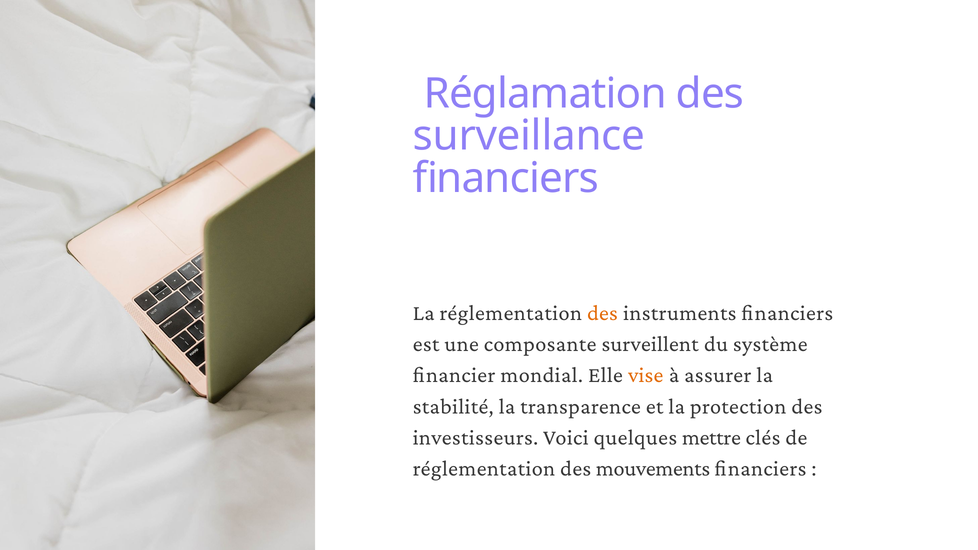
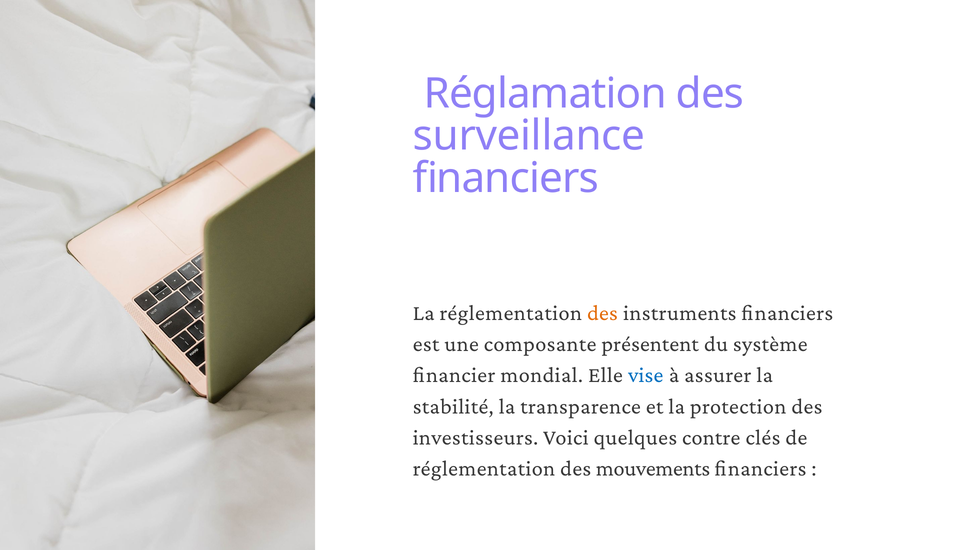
surveillent: surveillent -> présentent
vise colour: orange -> blue
mettre: mettre -> contre
